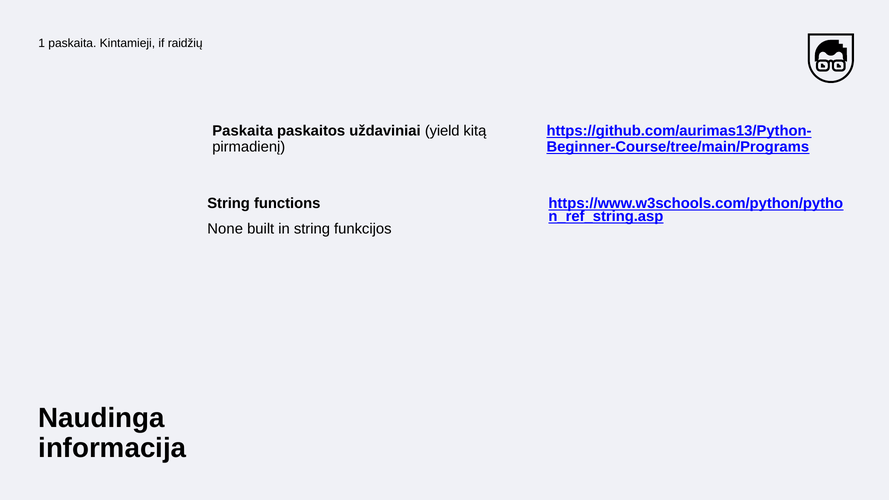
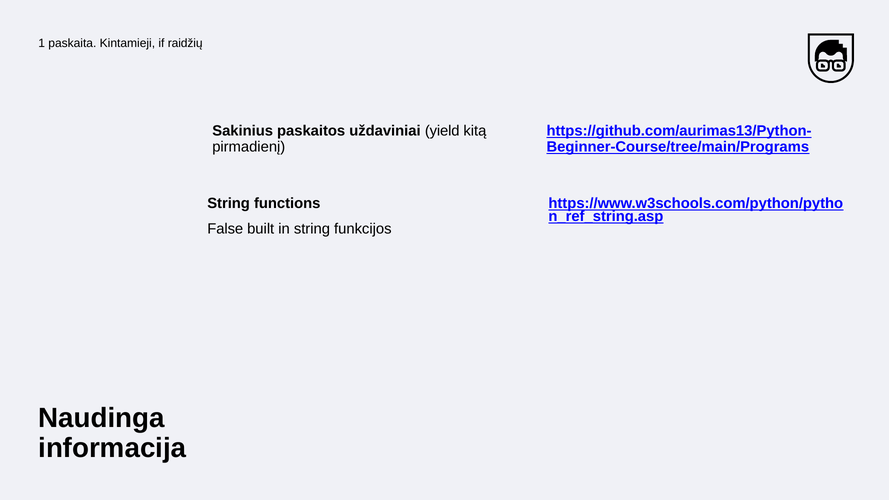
Paskaita at (243, 131): Paskaita -> Sakinius
None: None -> False
